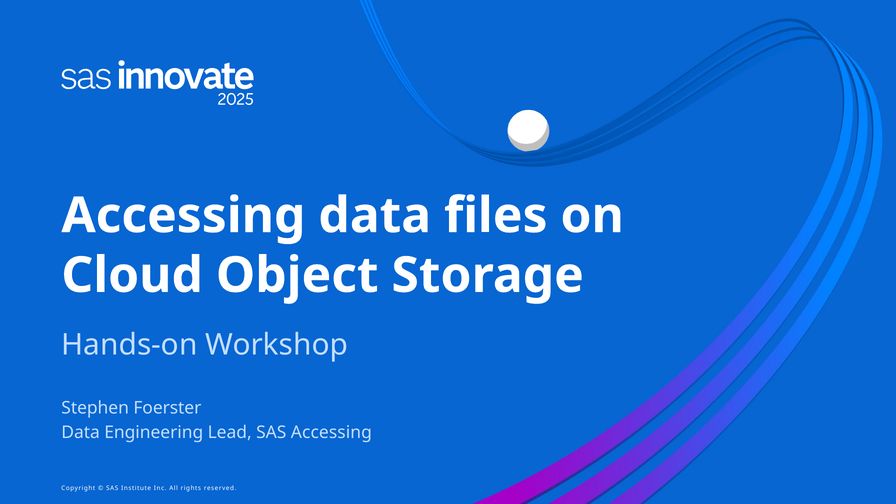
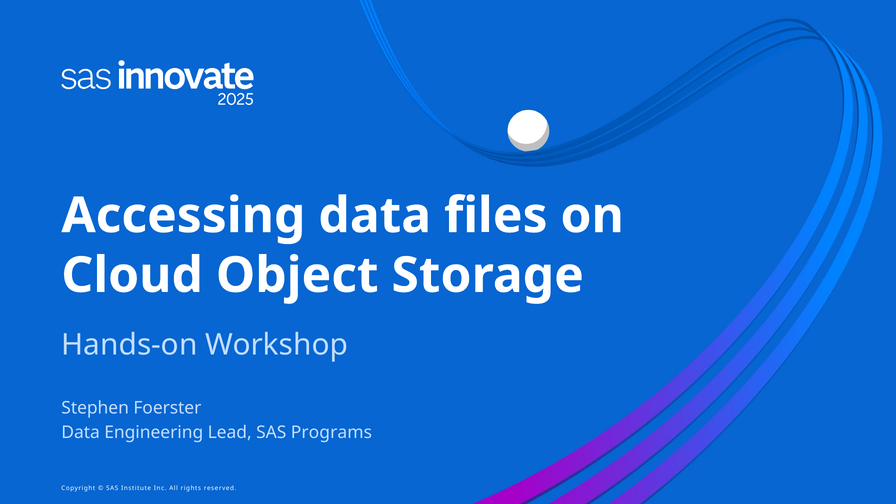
SAS Accessing: Accessing -> Programs
